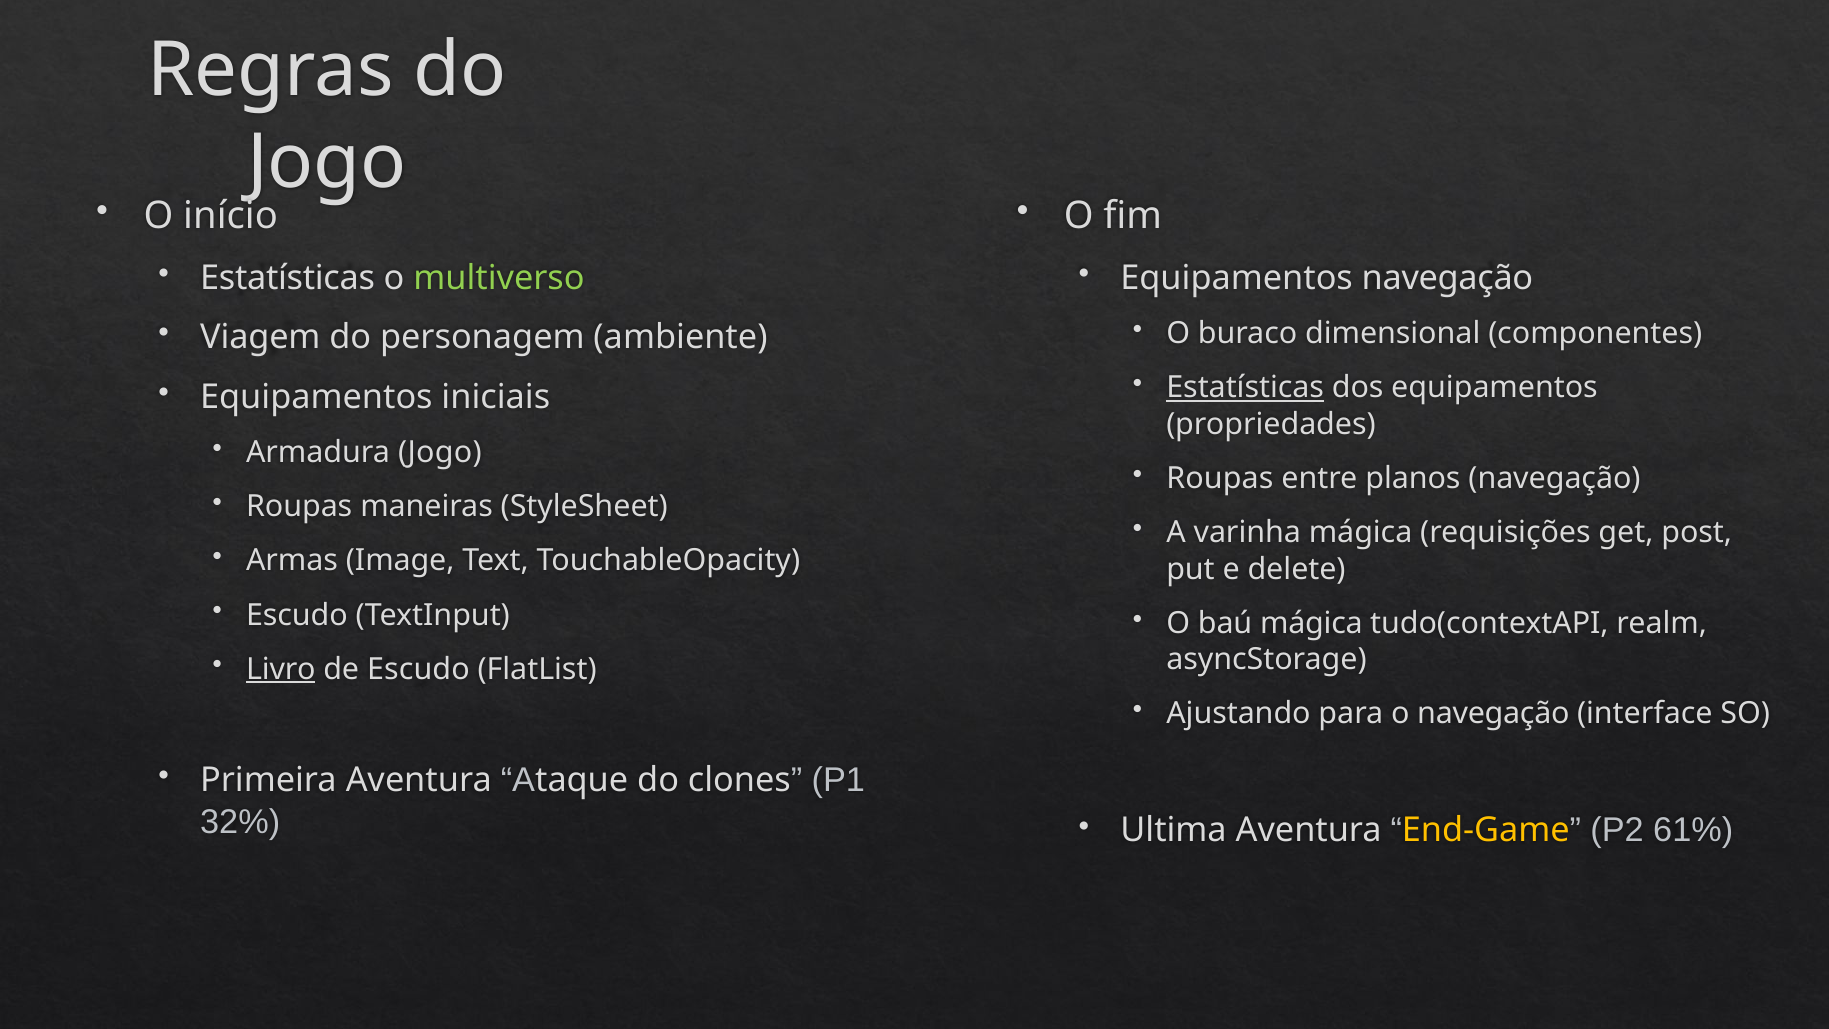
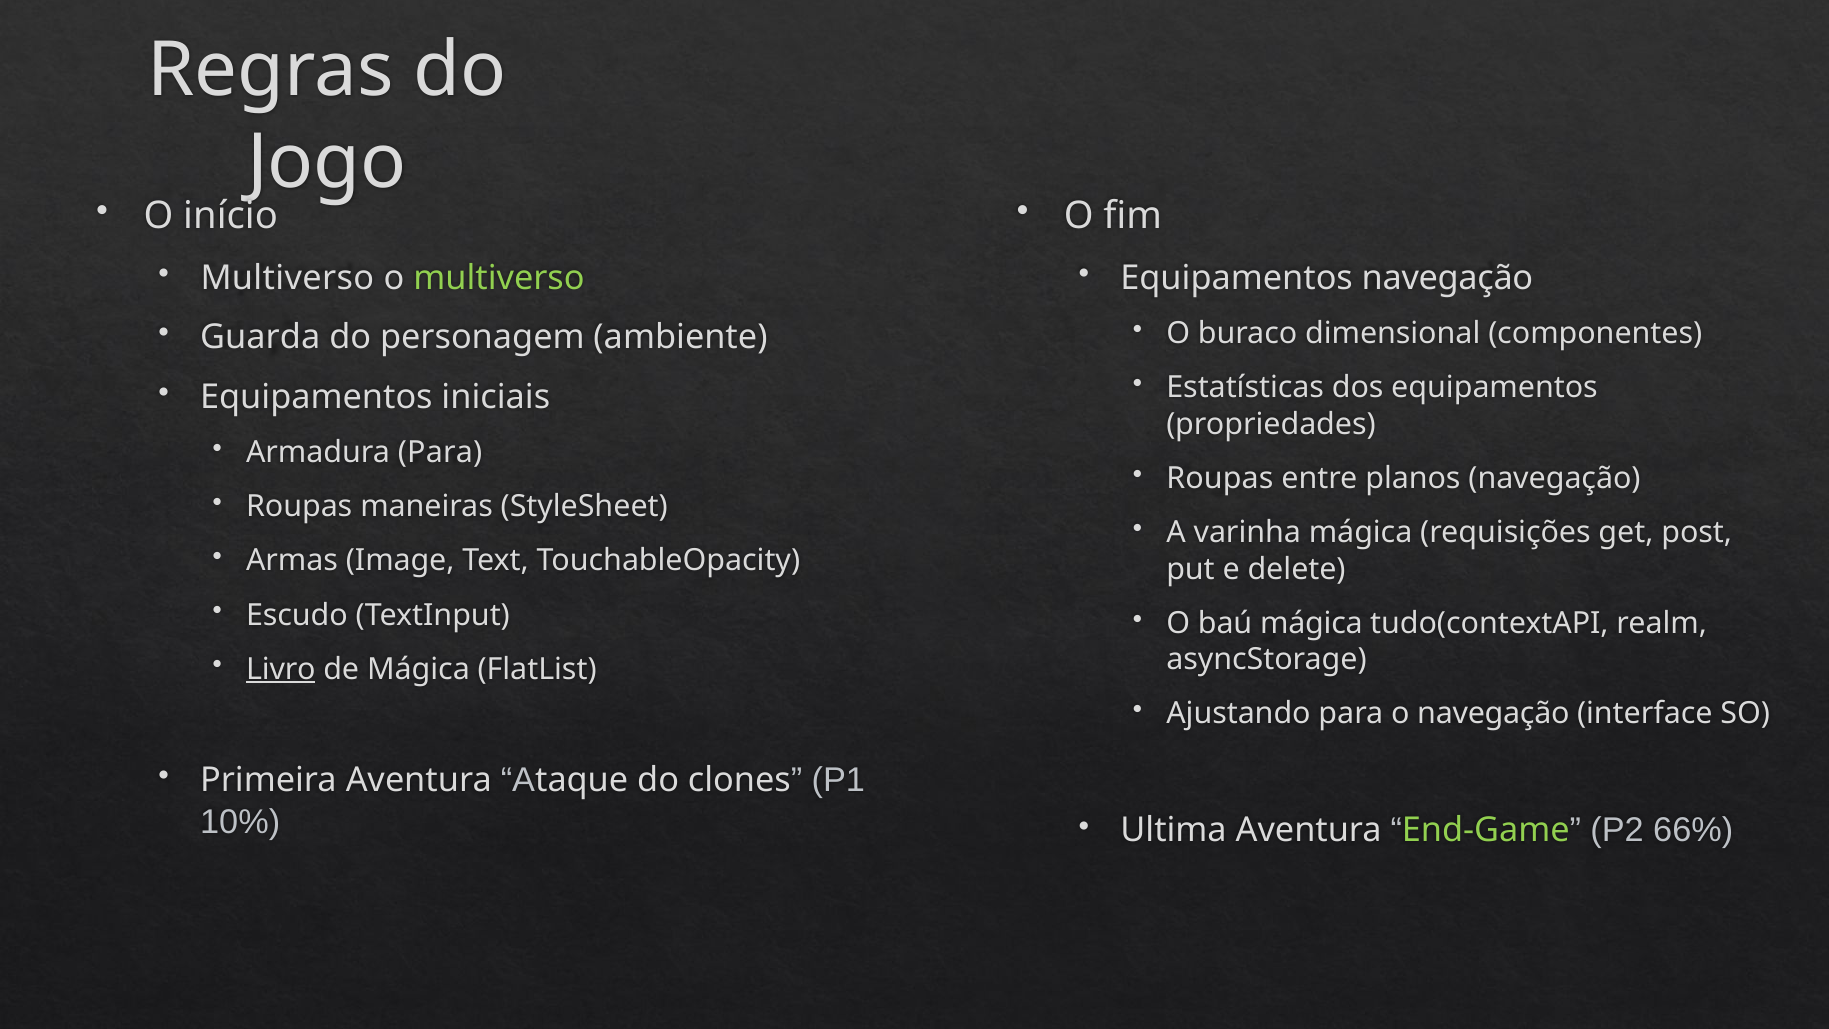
Estatísticas at (288, 278): Estatísticas -> Multiverso
Viagem: Viagem -> Guarda
Estatísticas at (1245, 388) underline: present -> none
Armadura Jogo: Jogo -> Para
de Escudo: Escudo -> Mágica
32%: 32% -> 10%
End-Game colour: yellow -> light green
61%: 61% -> 66%
